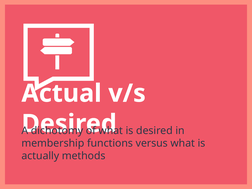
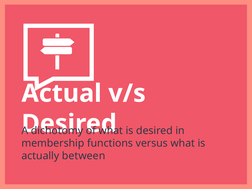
methods: methods -> between
